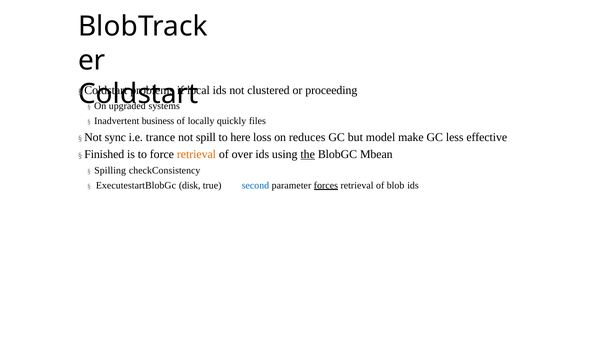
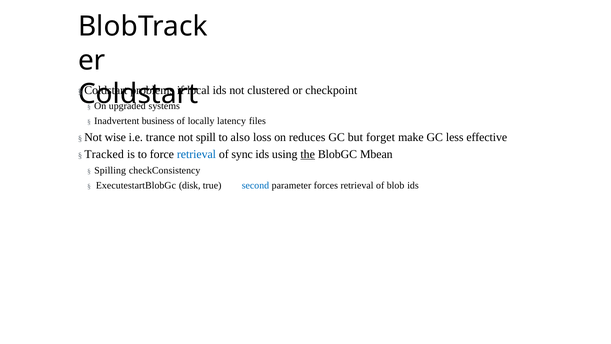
proceeding: proceeding -> checkpoint
quickly: quickly -> latency
sync: sync -> wise
here: here -> also
model: model -> forget
Finished: Finished -> Tracked
retrieval at (196, 154) colour: orange -> blue
over: over -> sync
forces underline: present -> none
